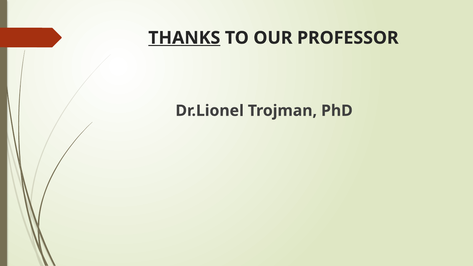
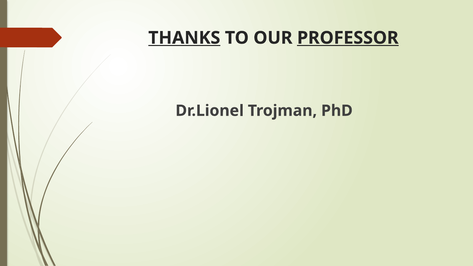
PROFESSOR underline: none -> present
